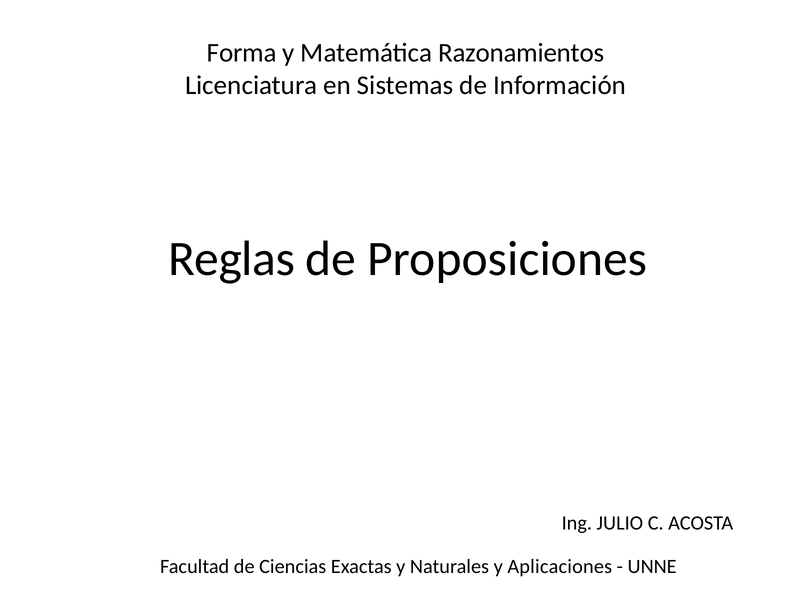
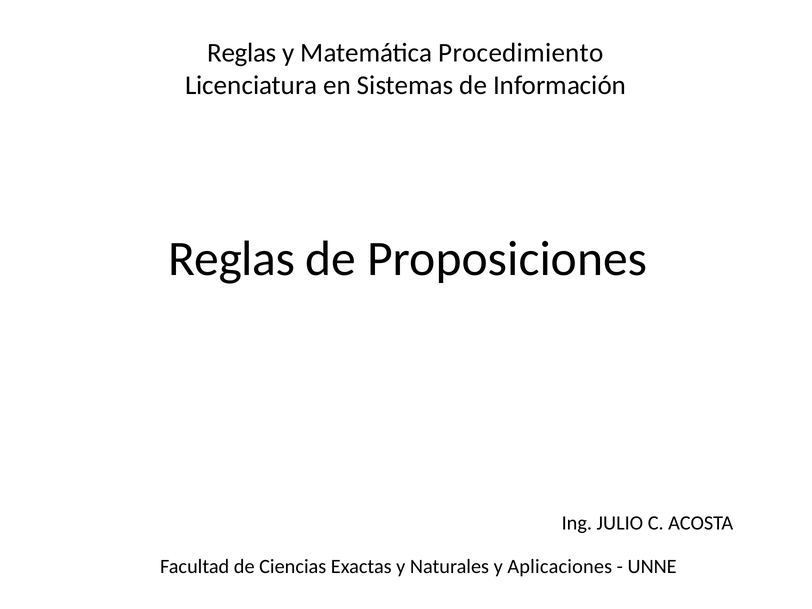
Forma at (242, 53): Forma -> Reglas
Razonamientos: Razonamientos -> Procedimiento
